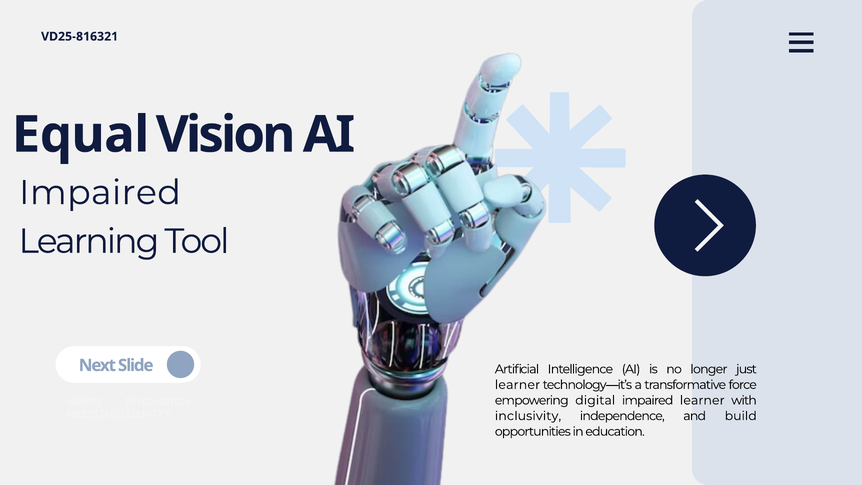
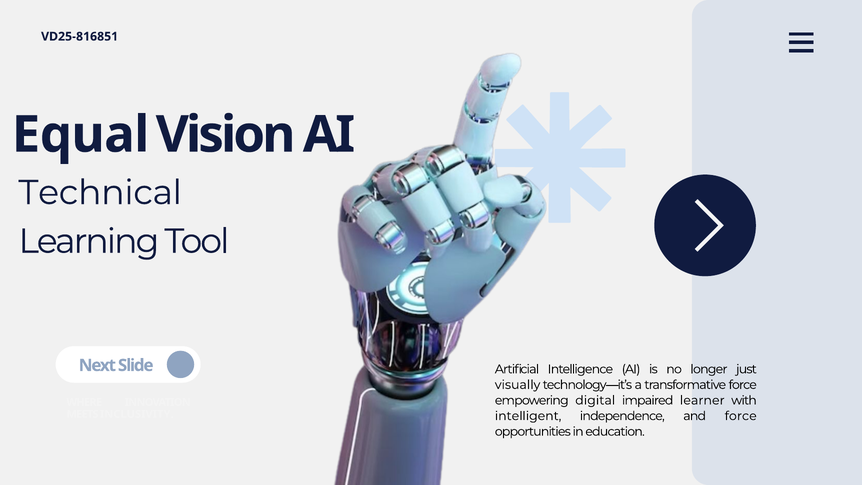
VD25-816321: VD25-816321 -> VD25-816851
Impaired at (100, 193): Impaired -> Technical
learner at (517, 385): learner -> visually
inclusivity at (528, 416): inclusivity -> intelligent
and build: build -> force
